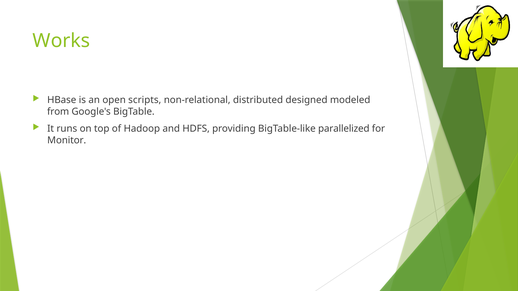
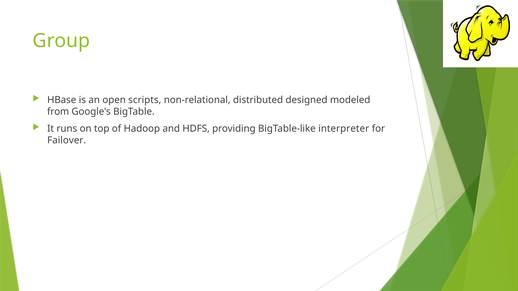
Works: Works -> Group
parallelized: parallelized -> interpreter
Monitor: Monitor -> Failover
